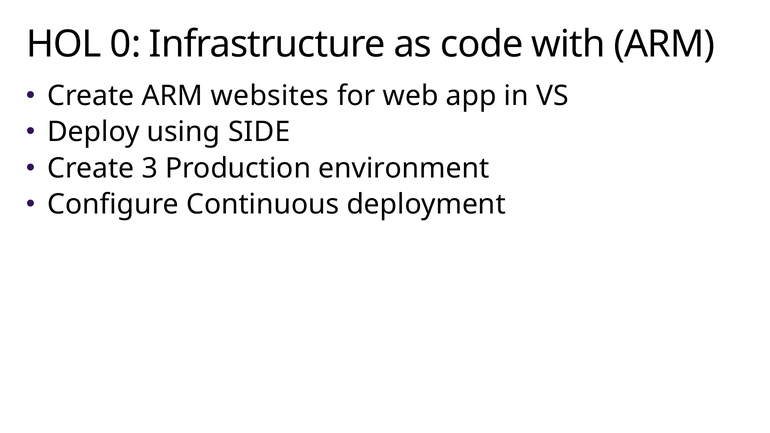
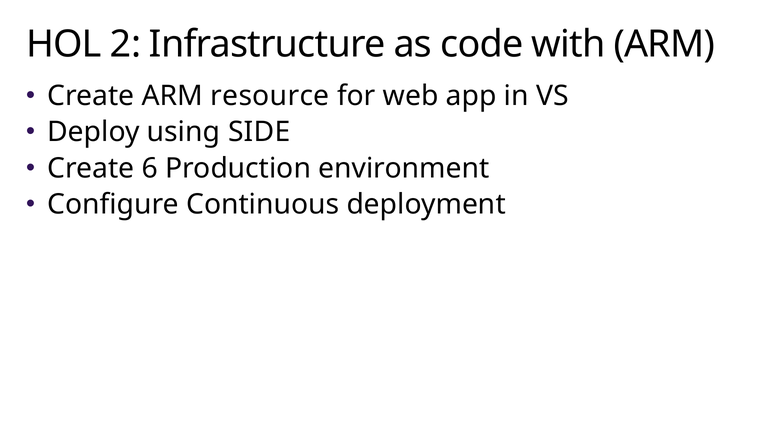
0: 0 -> 2
websites: websites -> resource
3: 3 -> 6
